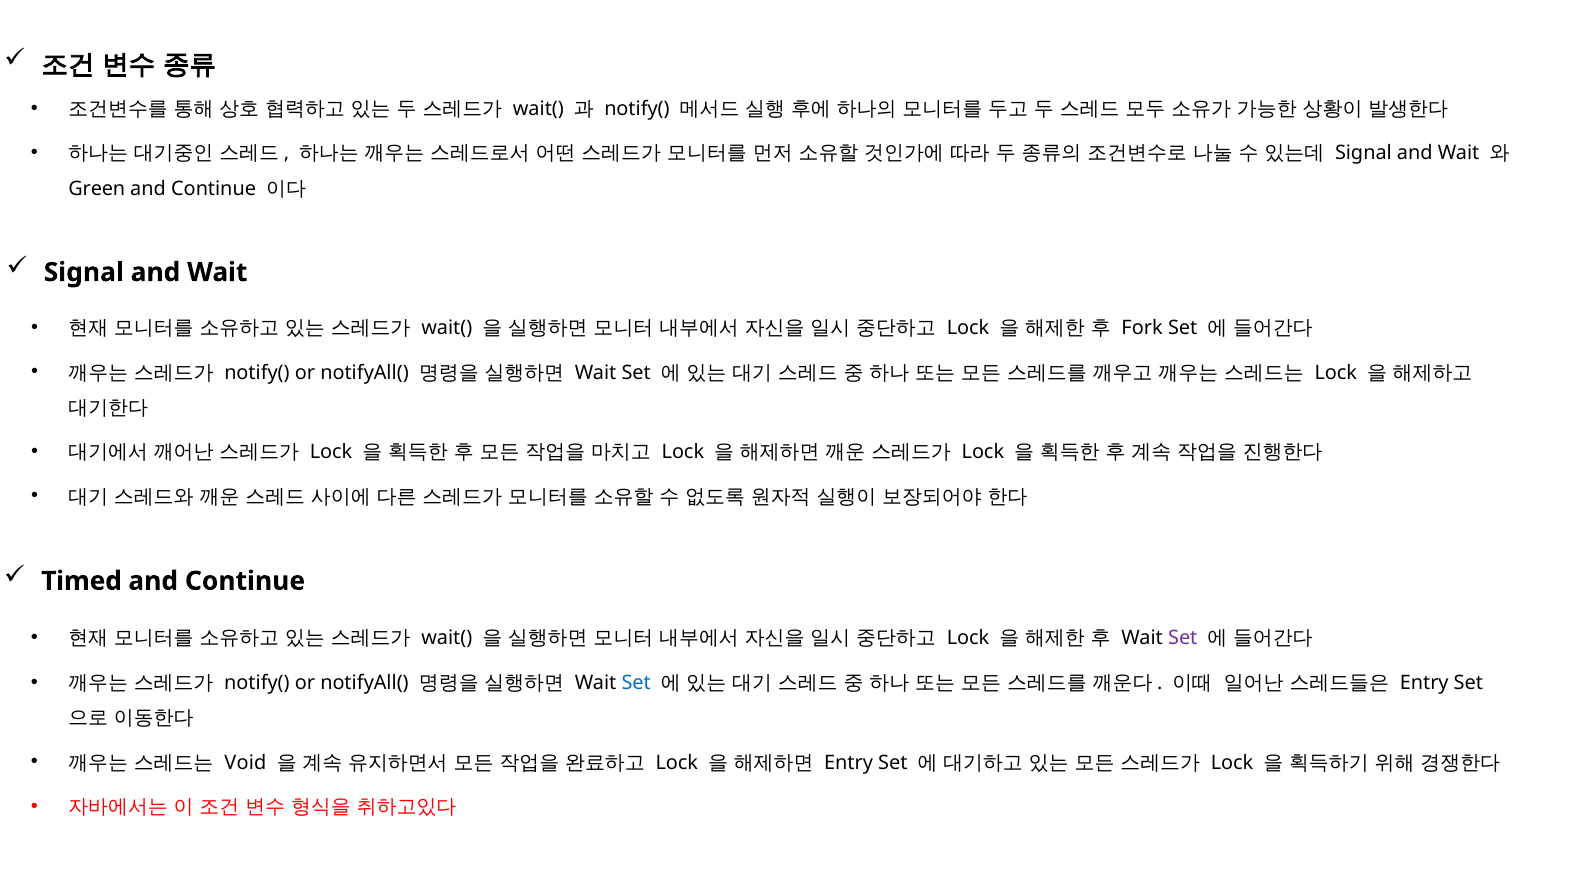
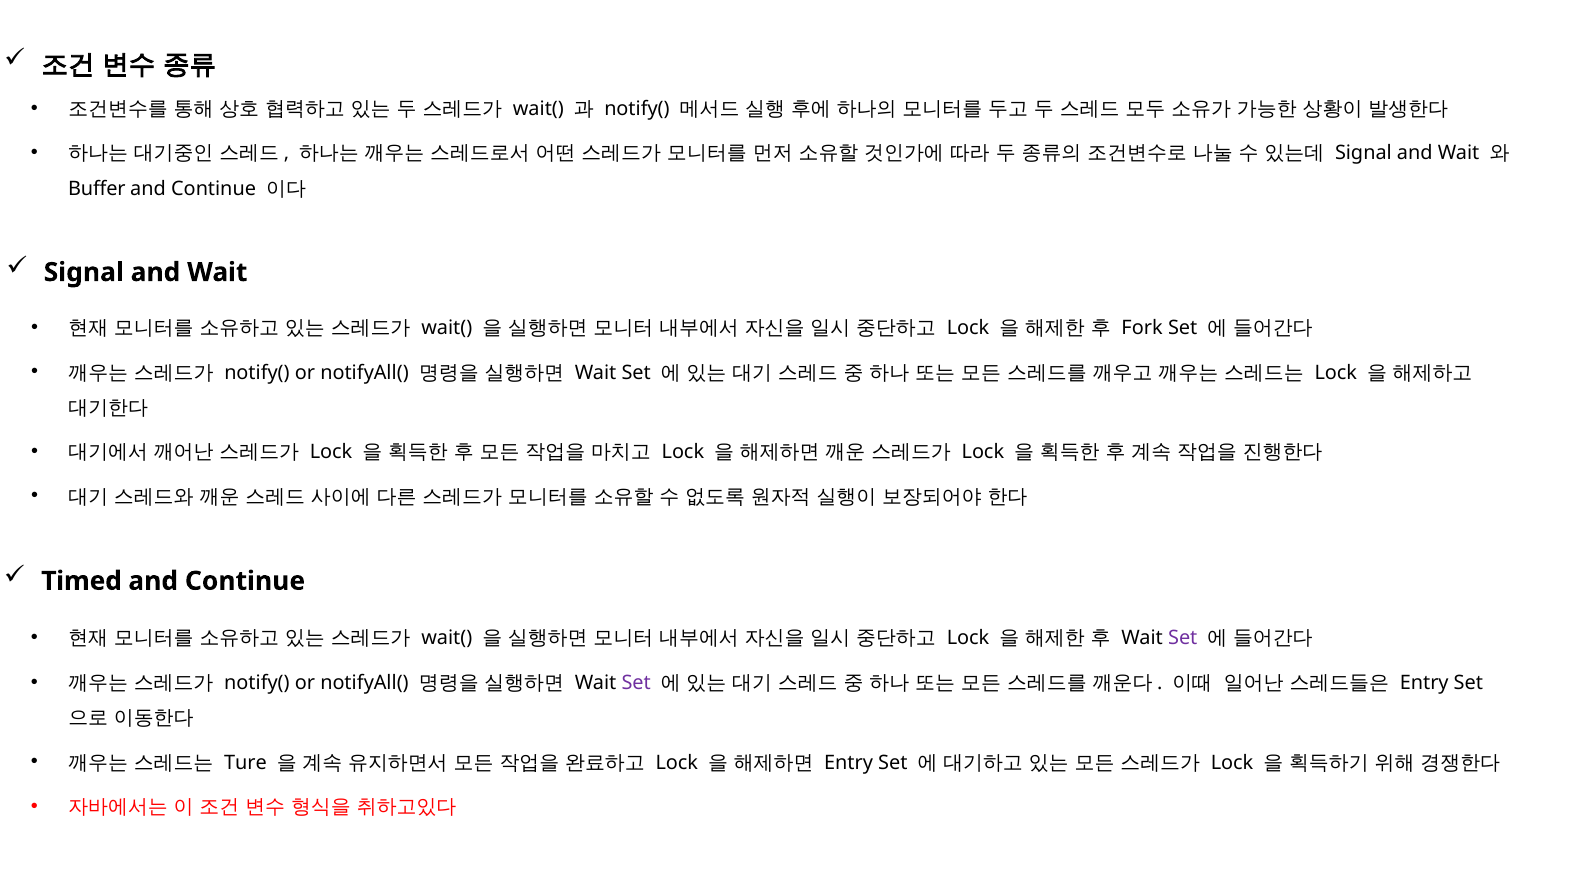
Green: Green -> Buffer
Set at (636, 683) colour: blue -> purple
Void: Void -> Ture
